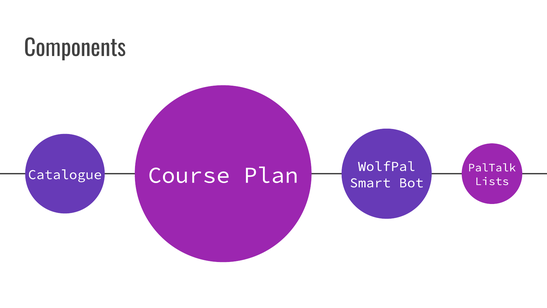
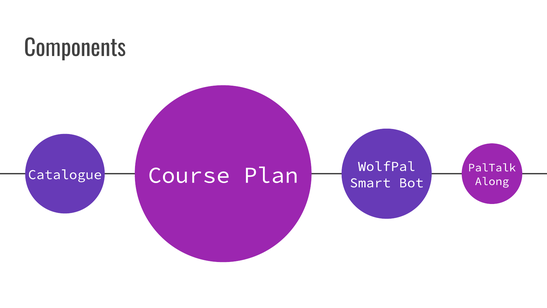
Lists: Lists -> Along
